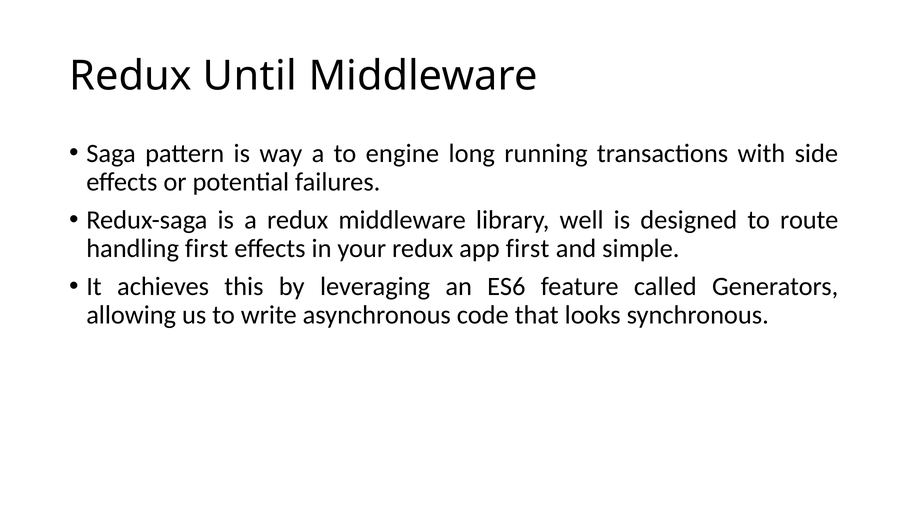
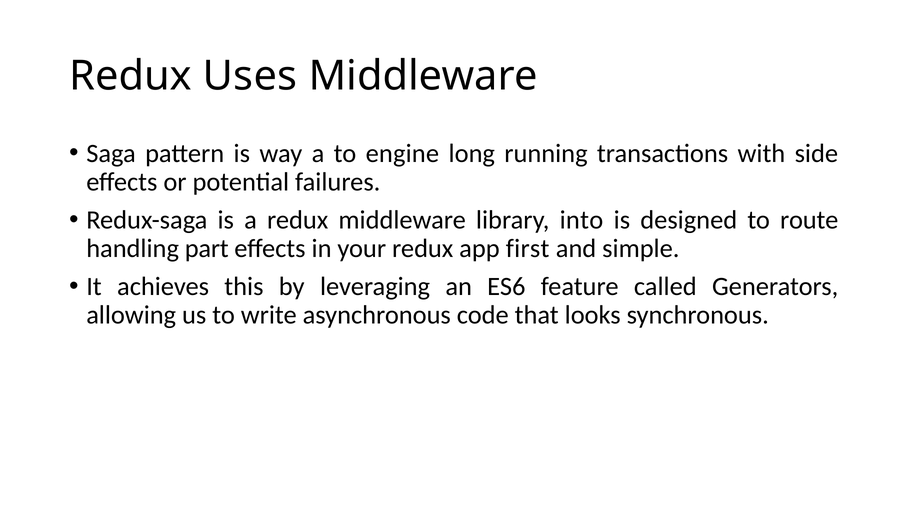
Until: Until -> Uses
well: well -> into
handling first: first -> part
